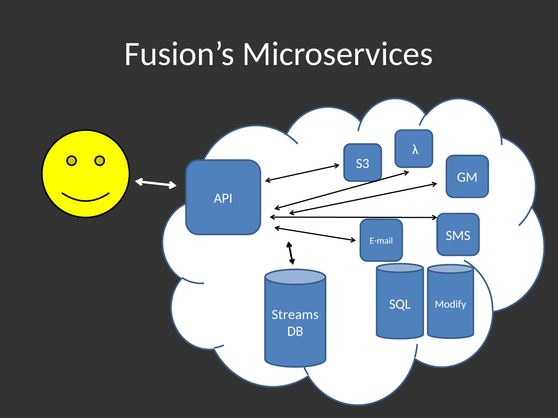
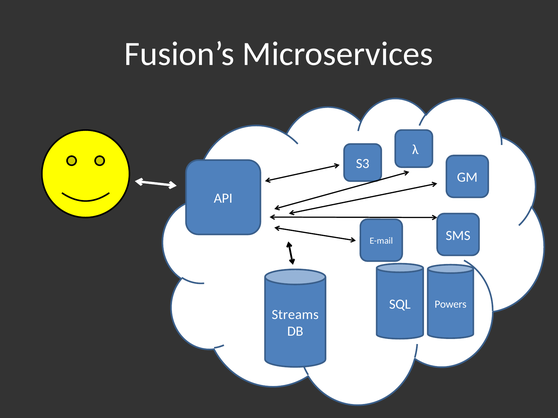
Modify: Modify -> Powers
